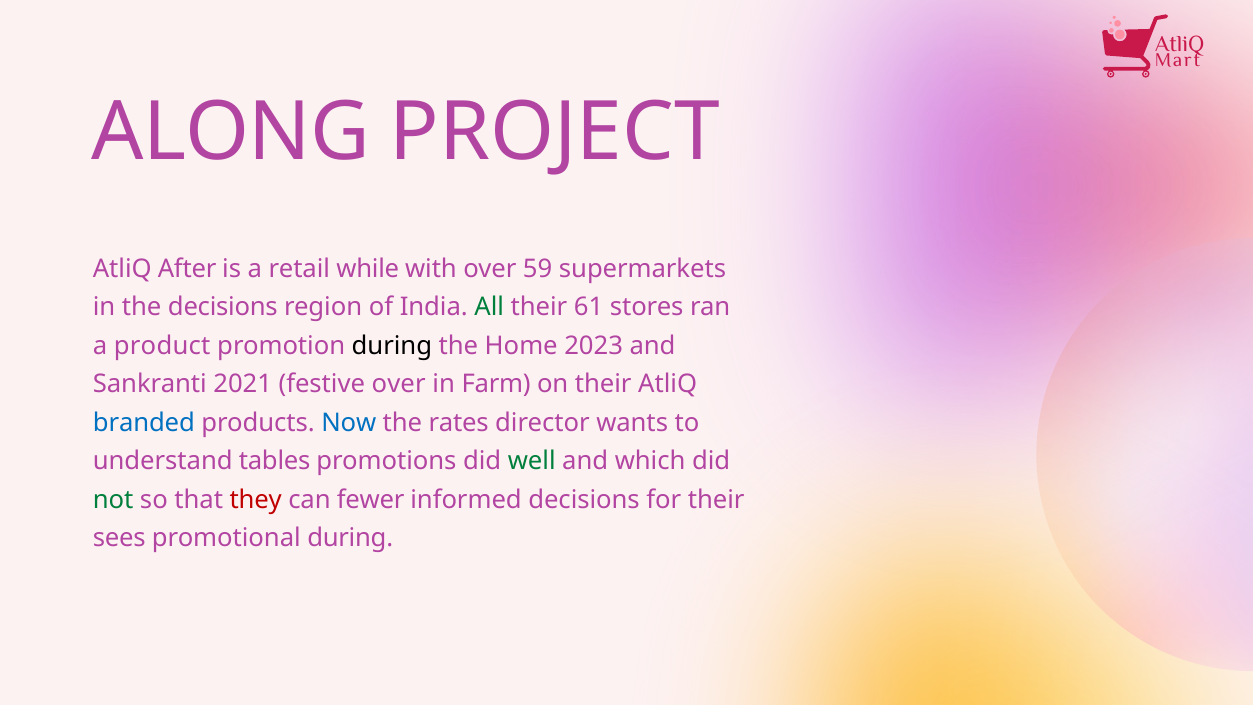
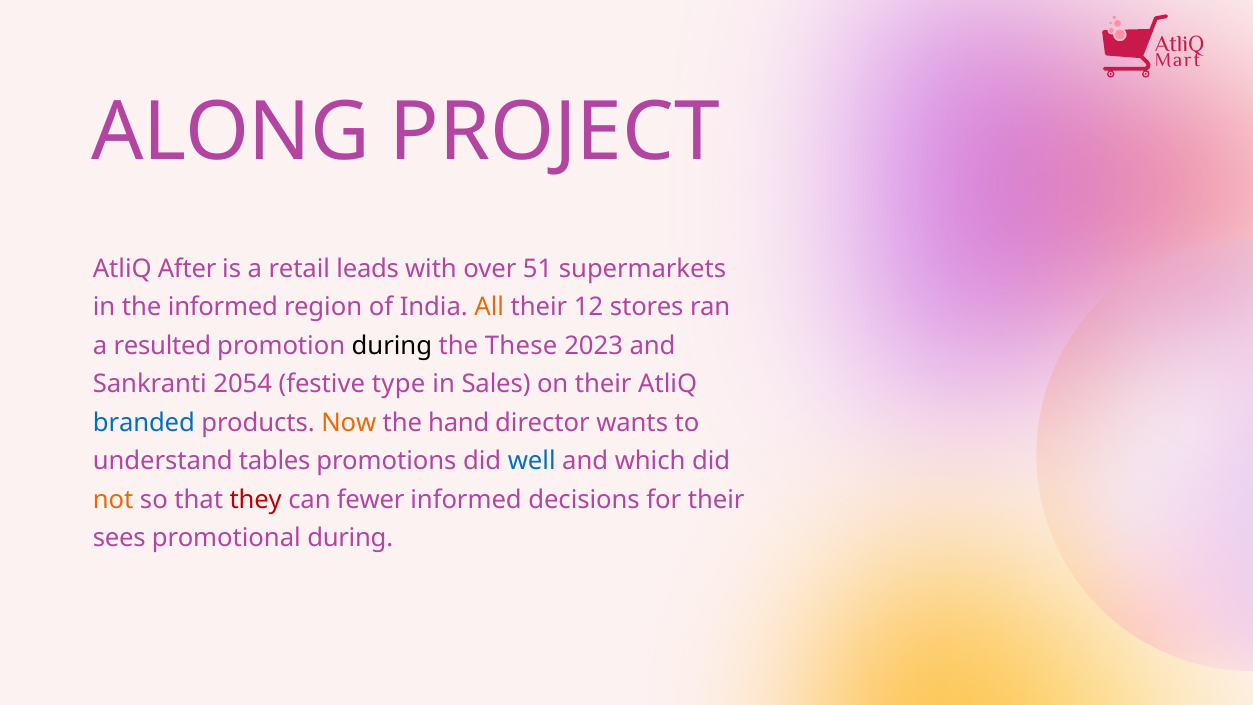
while: while -> leads
59: 59 -> 51
the decisions: decisions -> informed
All colour: green -> orange
61: 61 -> 12
product: product -> resulted
Home: Home -> These
2021: 2021 -> 2054
festive over: over -> type
Farm: Farm -> Sales
Now colour: blue -> orange
rates: rates -> hand
well colour: green -> blue
not colour: green -> orange
